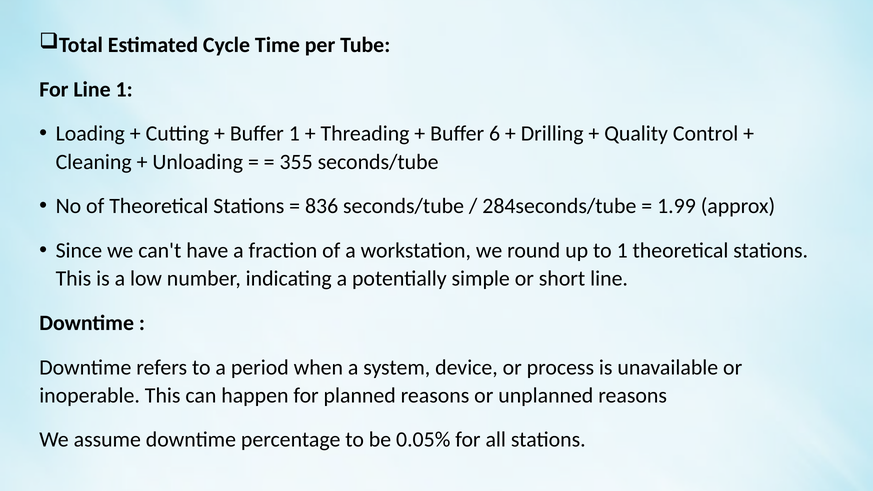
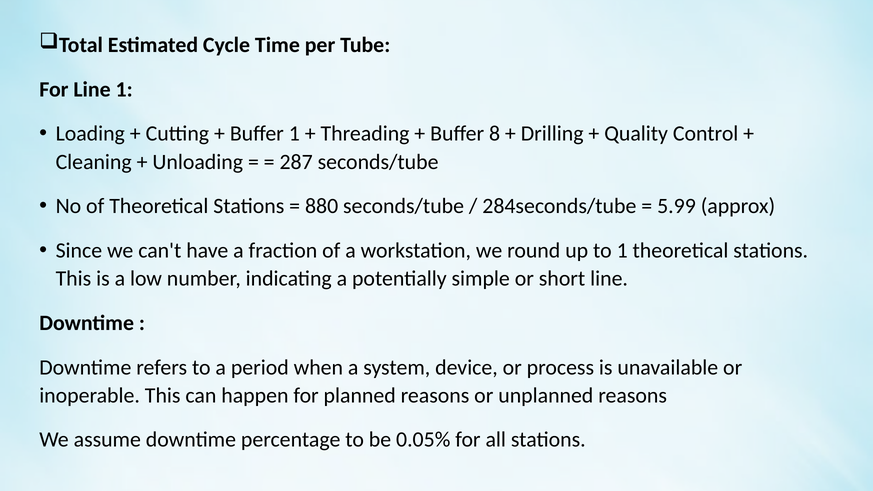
6: 6 -> 8
355: 355 -> 287
836: 836 -> 880
1.99: 1.99 -> 5.99
